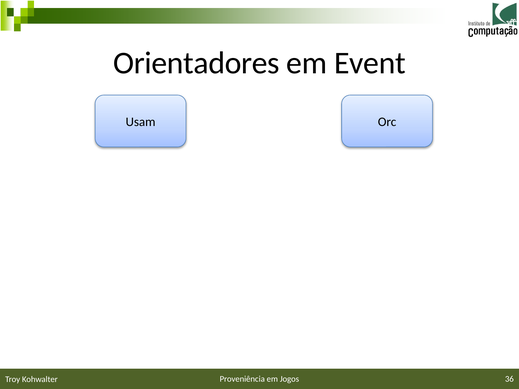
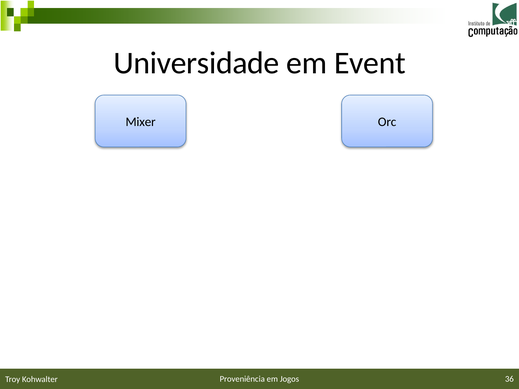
Orientadores: Orientadores -> Universidade
Usam: Usam -> Mixer
